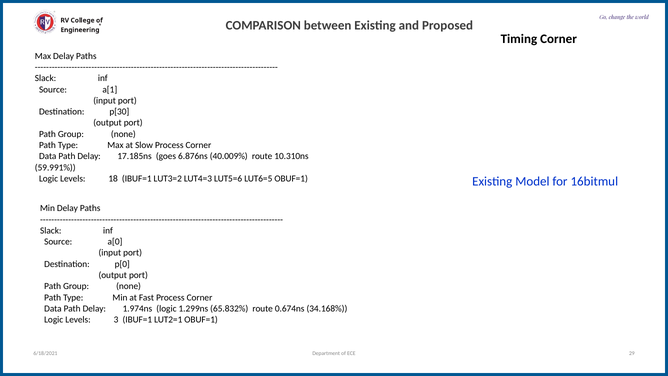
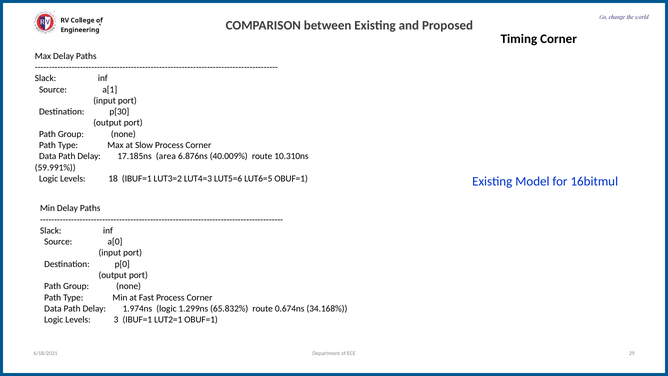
goes: goes -> area
